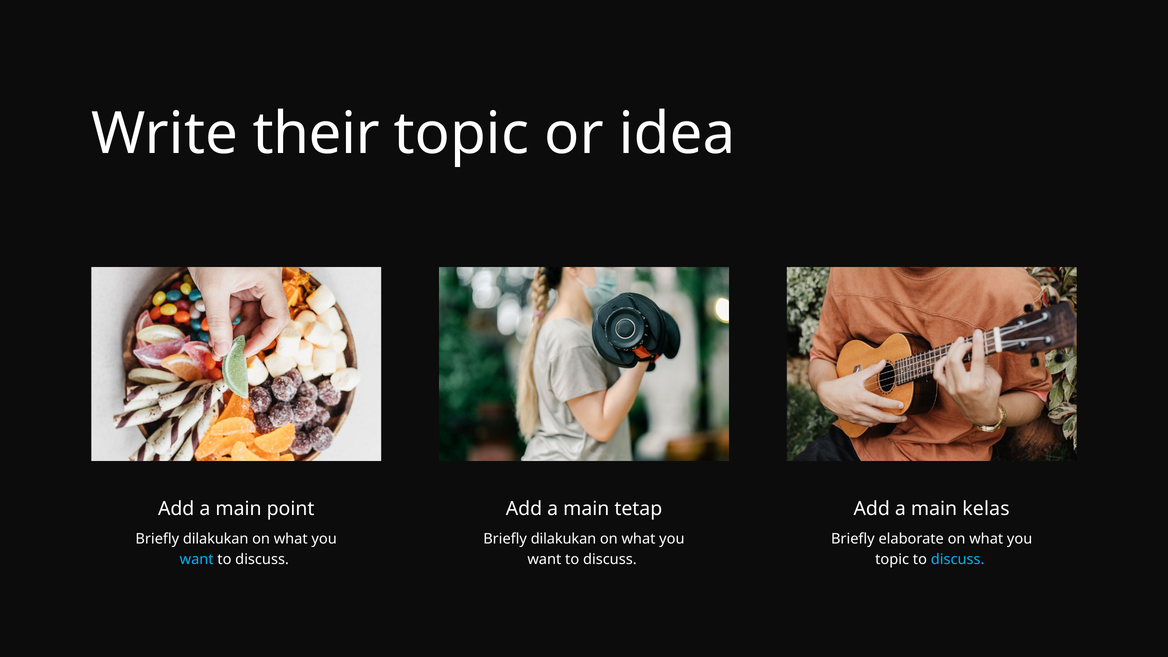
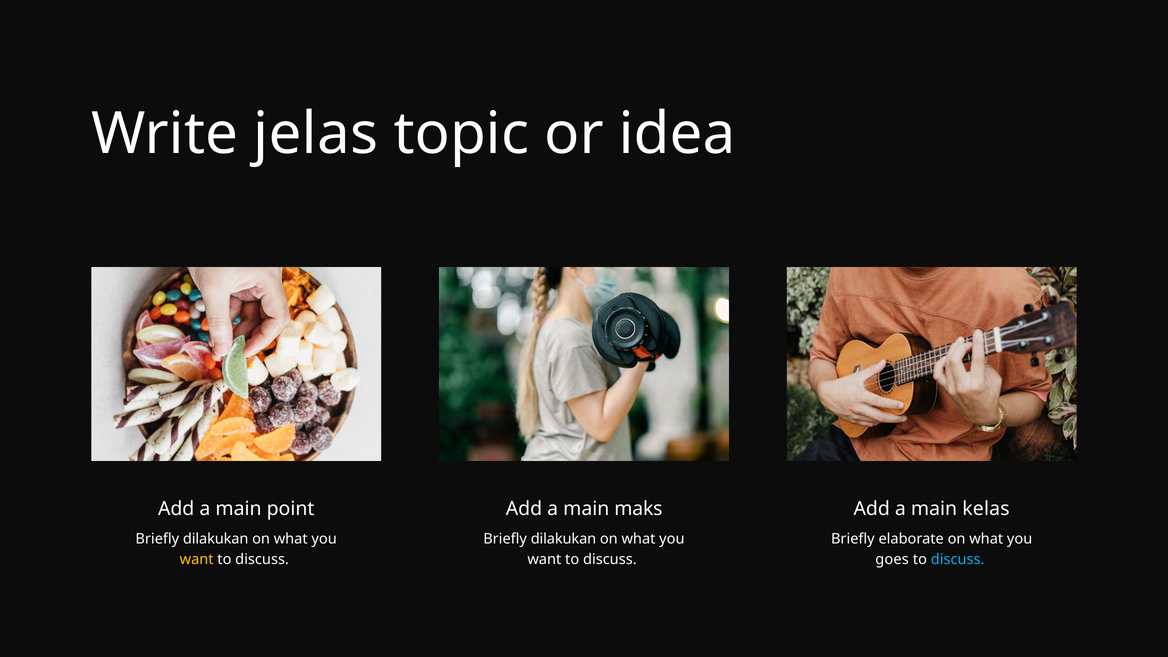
their: their -> jelas
tetap: tetap -> maks
want at (197, 559) colour: light blue -> yellow
topic at (892, 559): topic -> goes
